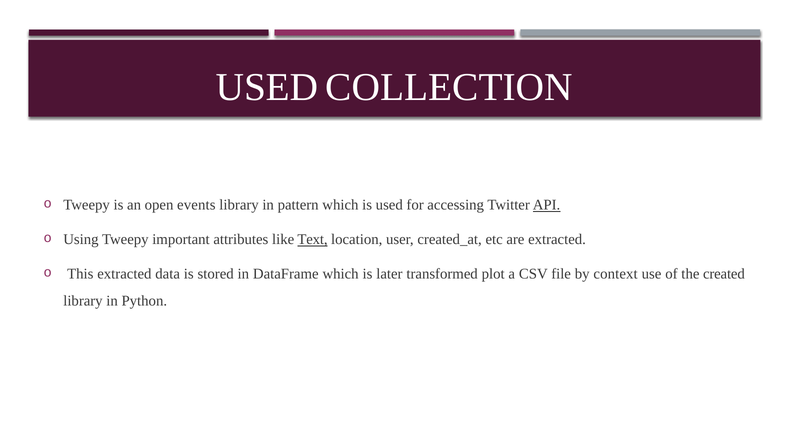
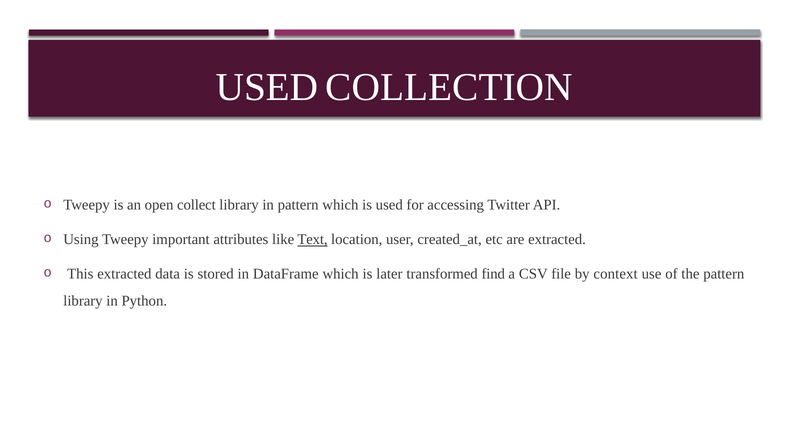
events: events -> collect
API underline: present -> none
plot: plot -> find
the created: created -> pattern
